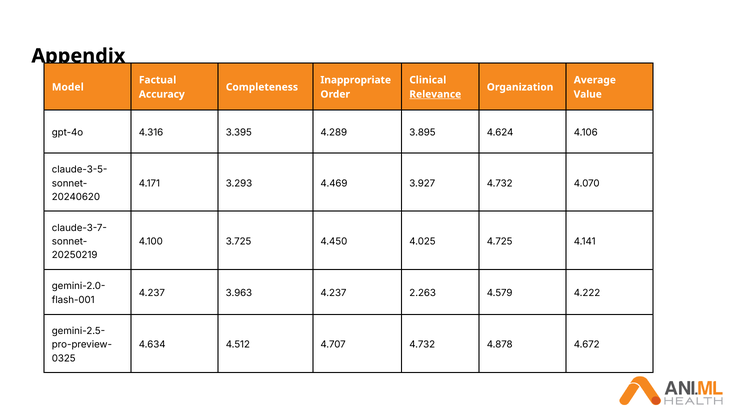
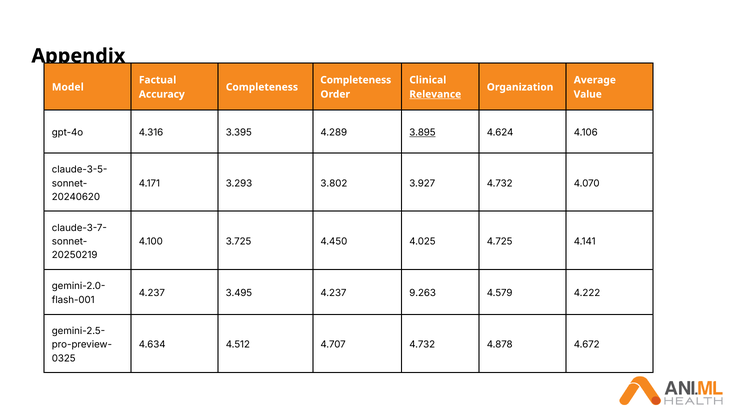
Inappropriate at (356, 80): Inappropriate -> Completeness
3.895 underline: none -> present
4.469: 4.469 -> 3.802
3.963: 3.963 -> 3.495
2.263: 2.263 -> 9.263
